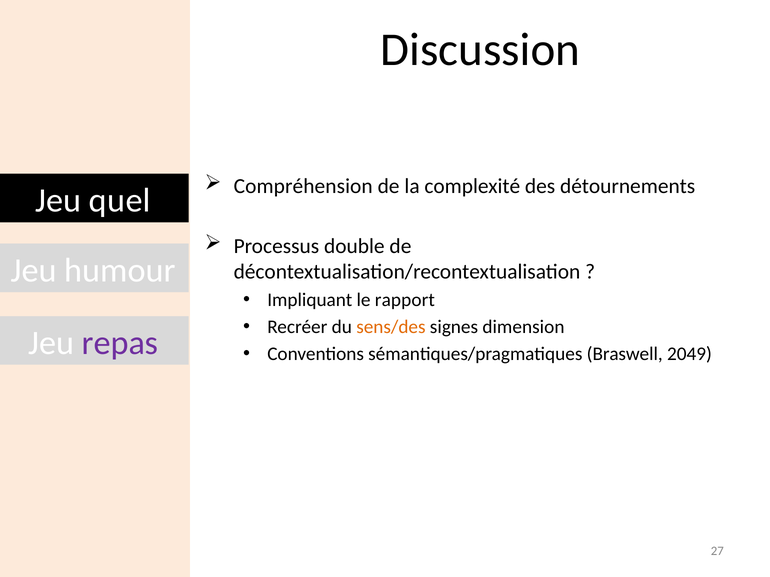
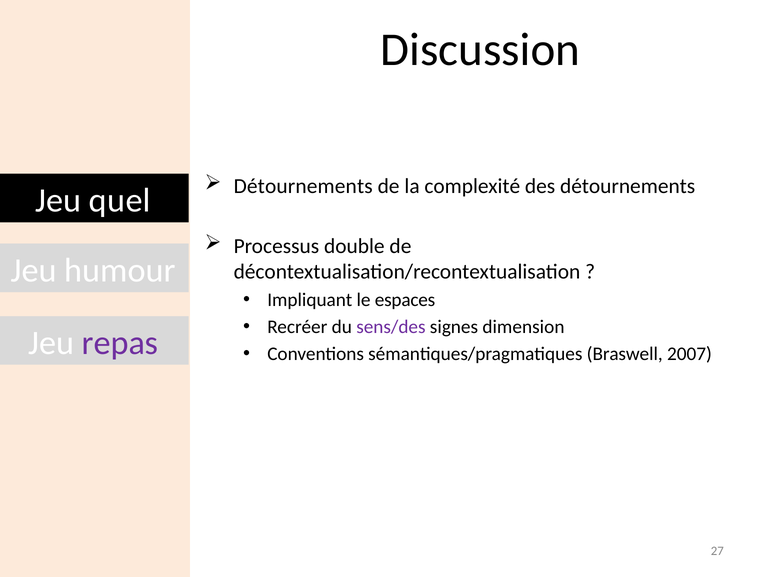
Compréhension at (303, 186): Compréhension -> Détournements
rapport: rapport -> espaces
sens/des colour: orange -> purple
2049: 2049 -> 2007
